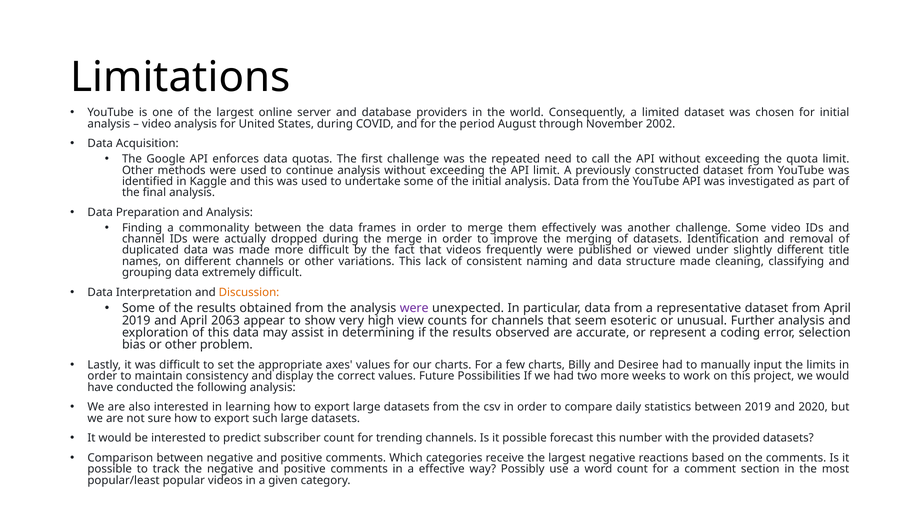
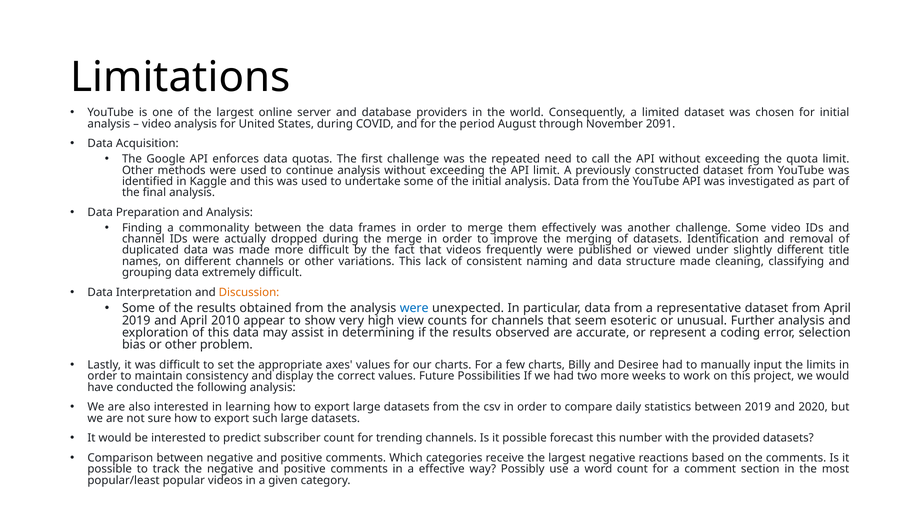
2002: 2002 -> 2091
were at (414, 308) colour: purple -> blue
2063: 2063 -> 2010
